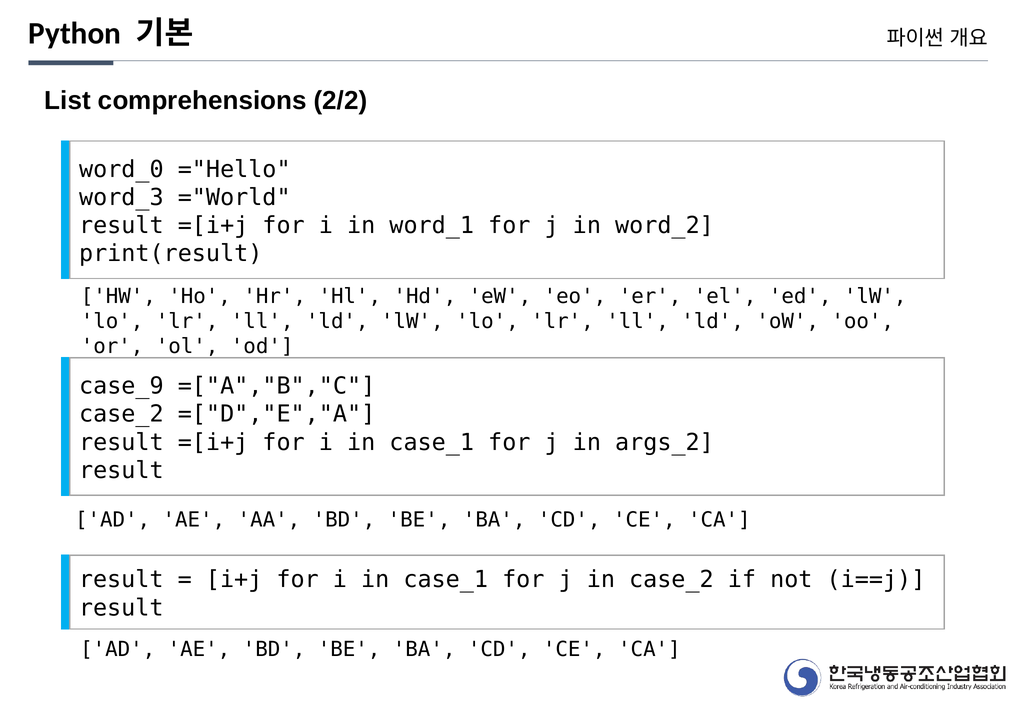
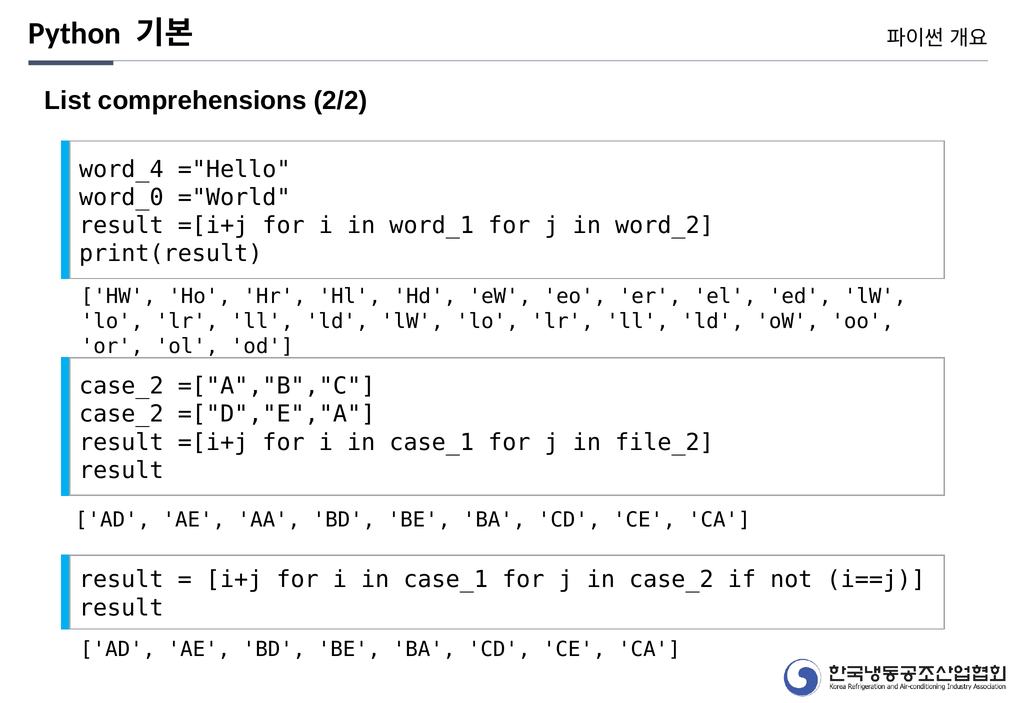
word_0: word_0 -> word_4
word_3: word_3 -> word_0
case_9 at (121, 386): case_9 -> case_2
args_2: args_2 -> file_2
